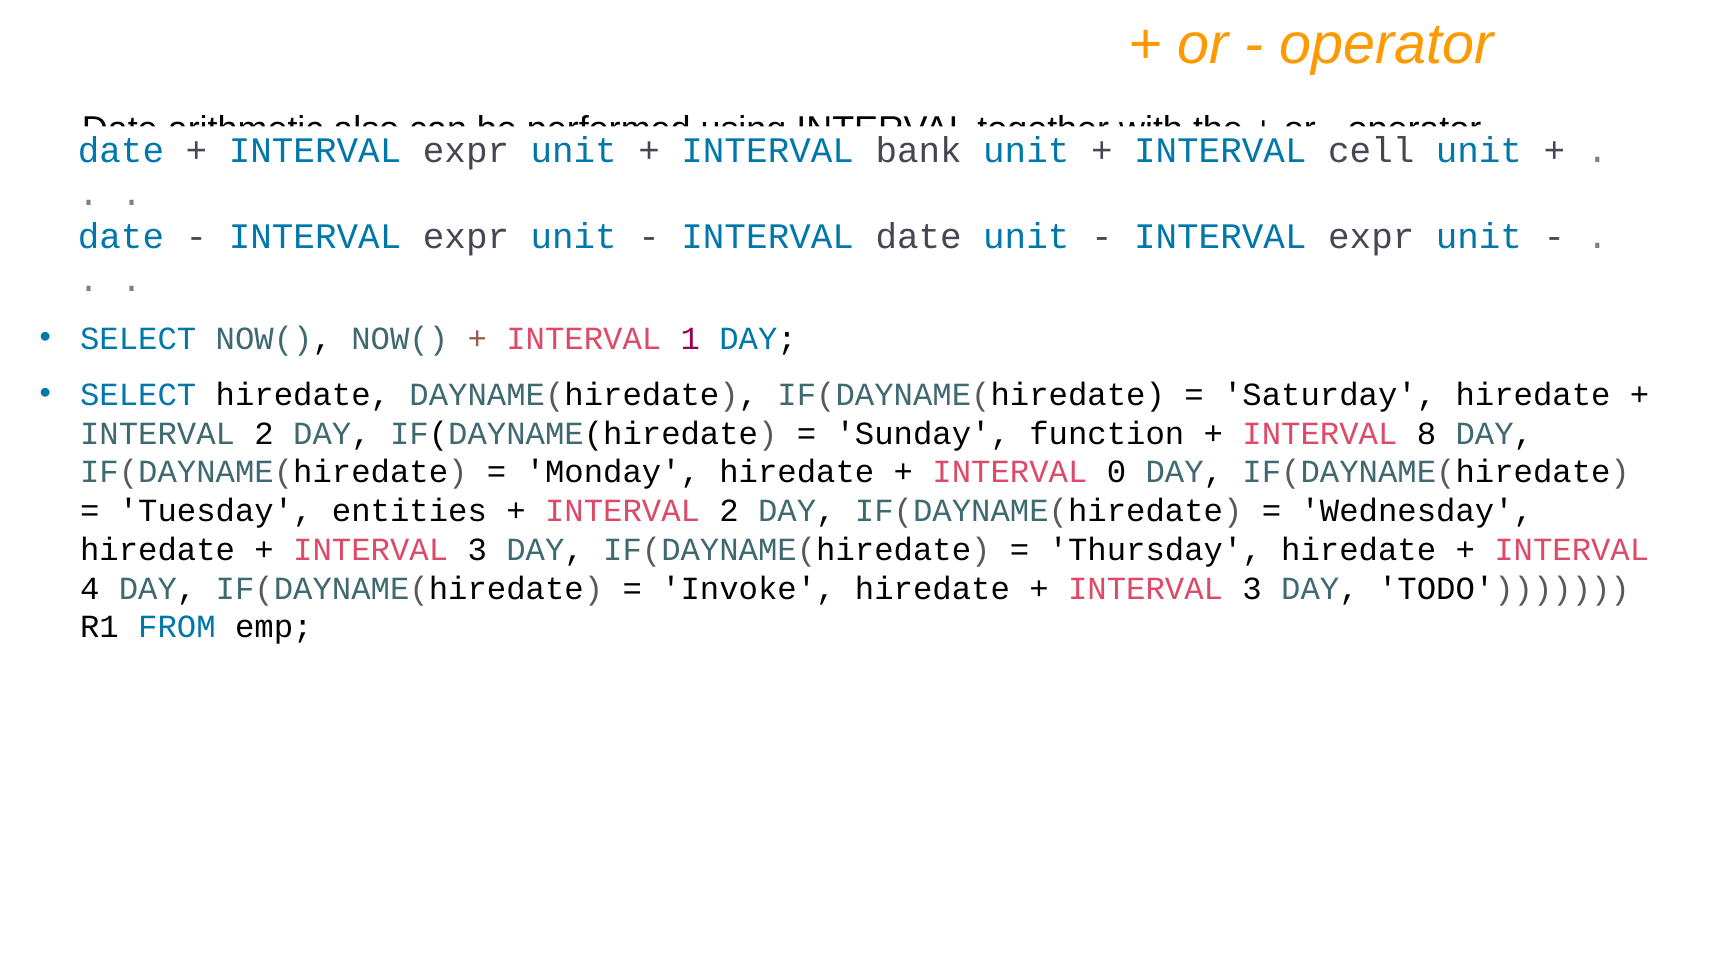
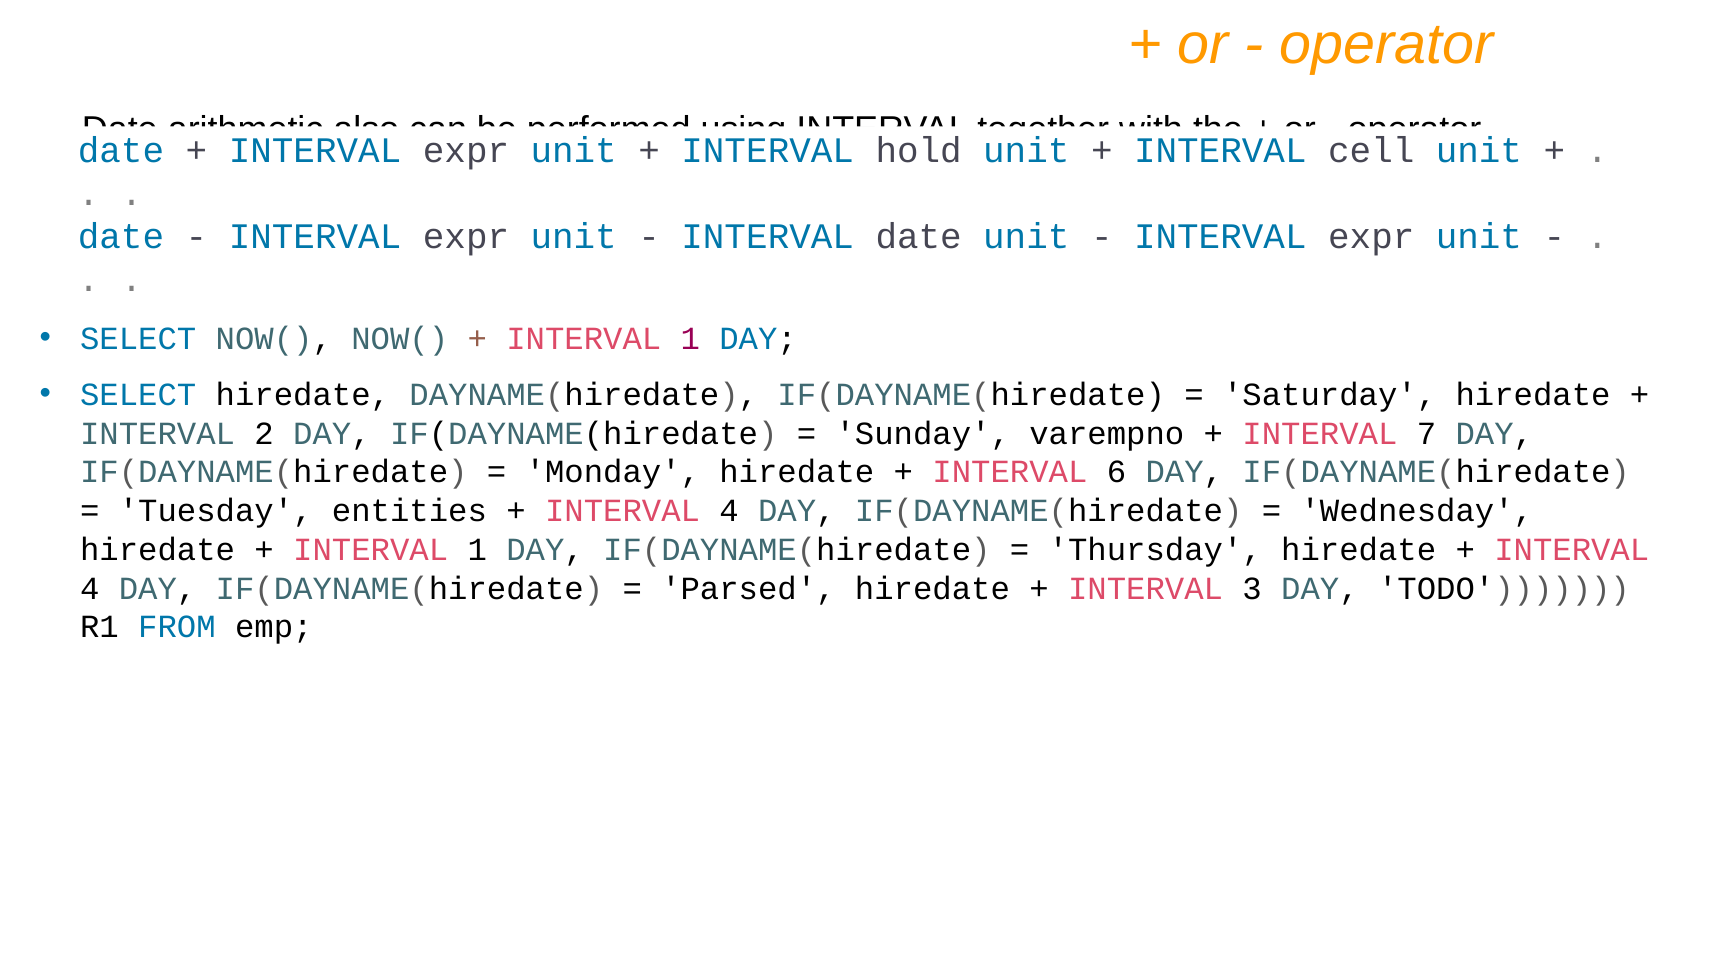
bank: bank -> hold
function: function -> varempno
8: 8 -> 7
0: 0 -> 6
2 at (729, 511): 2 -> 4
3 at (477, 550): 3 -> 1
Invoke: Invoke -> Parsed
